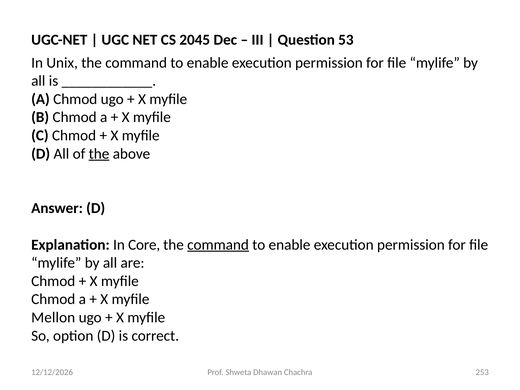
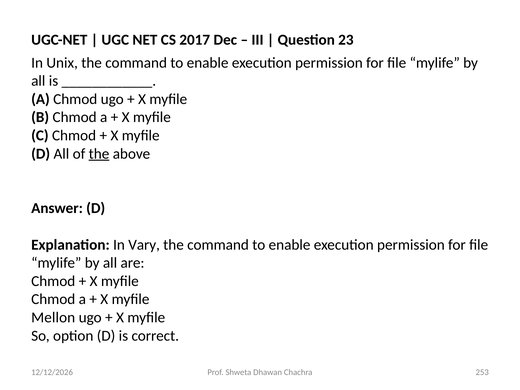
2045: 2045 -> 2017
53: 53 -> 23
Core: Core -> Vary
command at (218, 245) underline: present -> none
